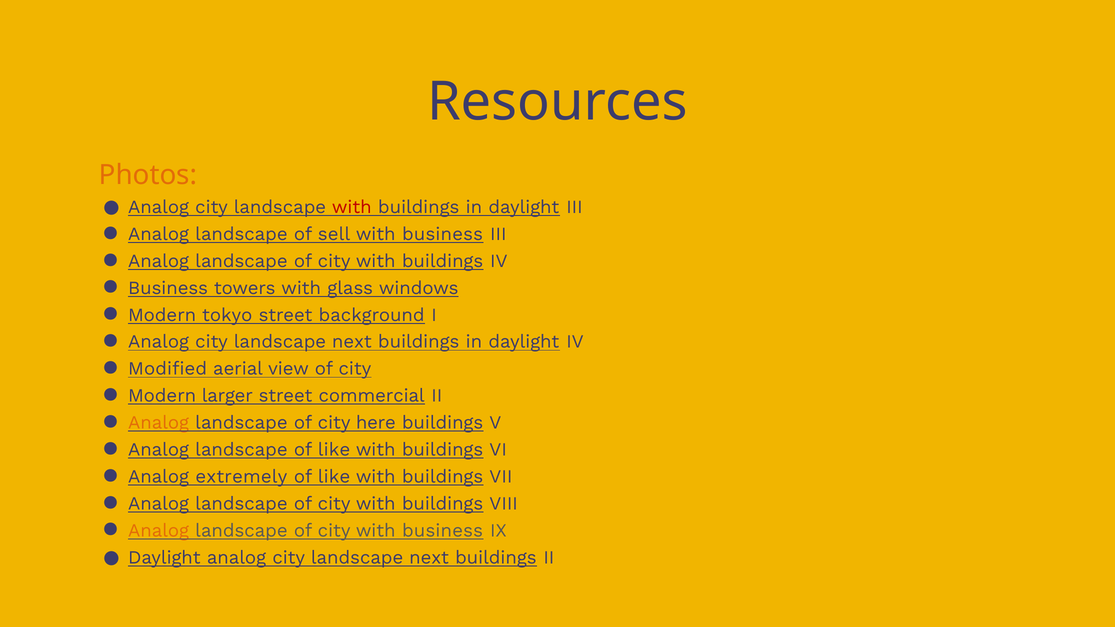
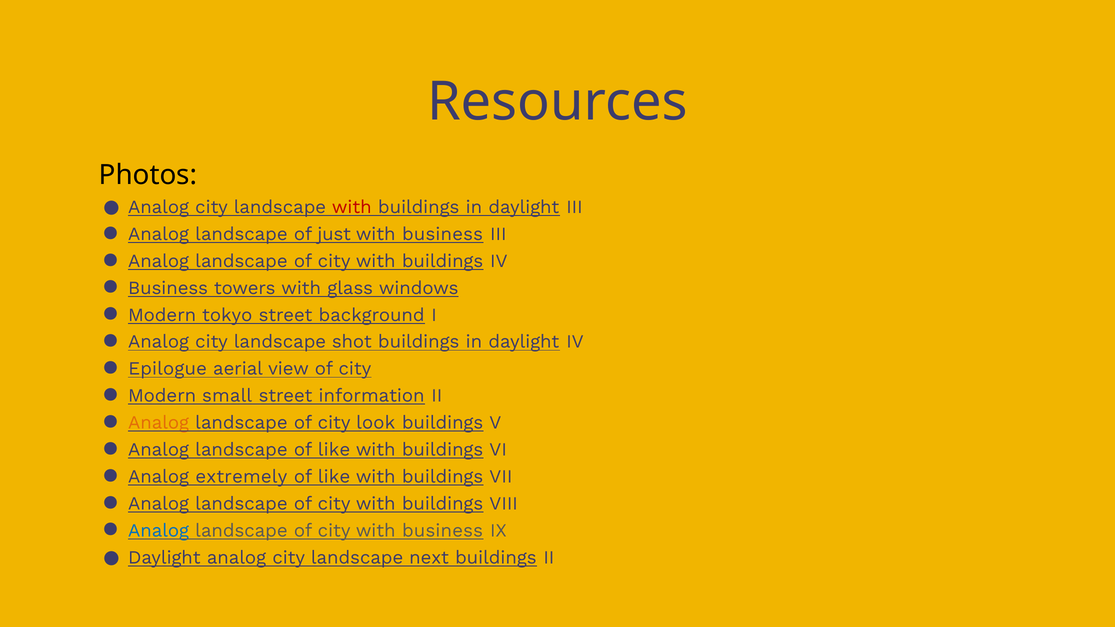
Photos colour: orange -> black
sell: sell -> just
next at (352, 342): next -> shot
Modified: Modified -> Epilogue
larger: larger -> small
commercial: commercial -> information
here: here -> look
Analog at (159, 531) colour: orange -> blue
